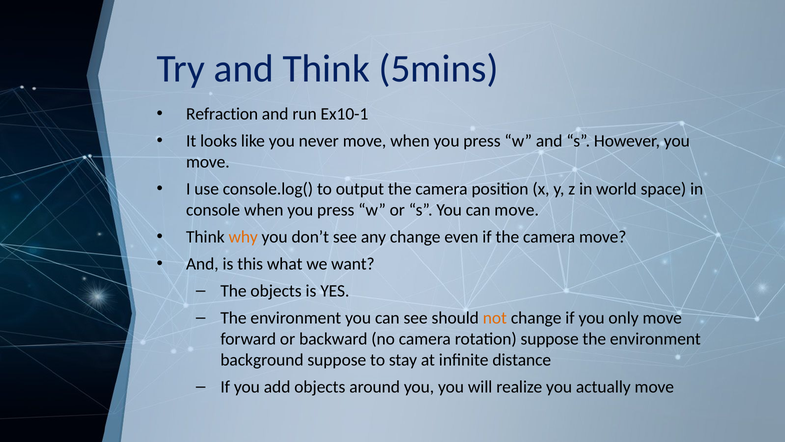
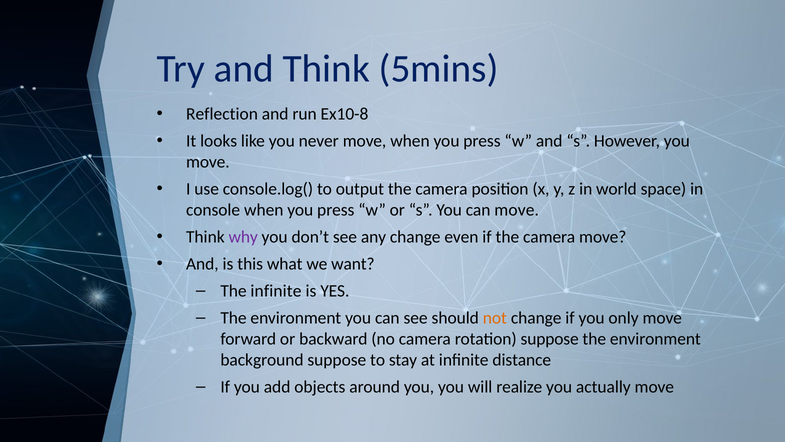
Refraction: Refraction -> Reflection
Ex10-1: Ex10-1 -> Ex10-8
why colour: orange -> purple
The objects: objects -> infinite
